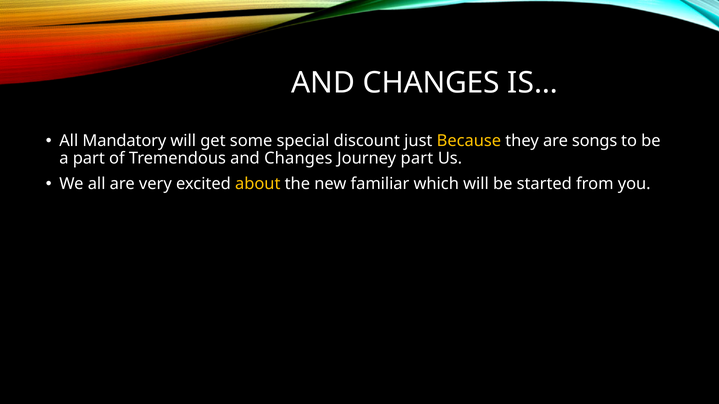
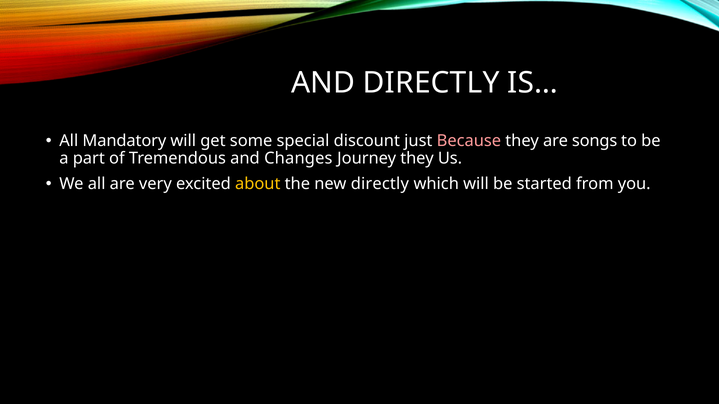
CHANGES at (431, 83): CHANGES -> DIRECTLY
Because colour: yellow -> pink
Journey part: part -> they
new familiar: familiar -> directly
